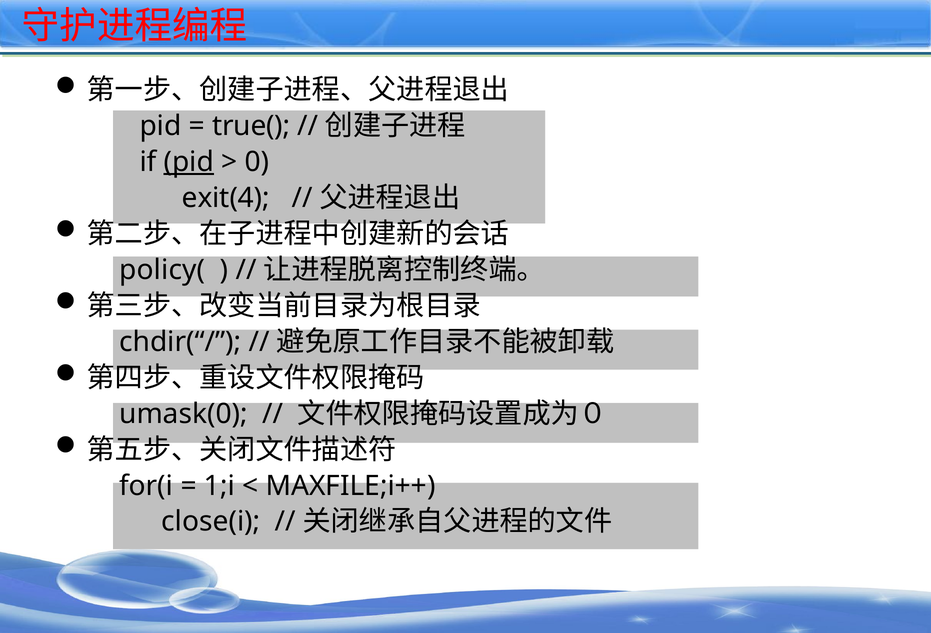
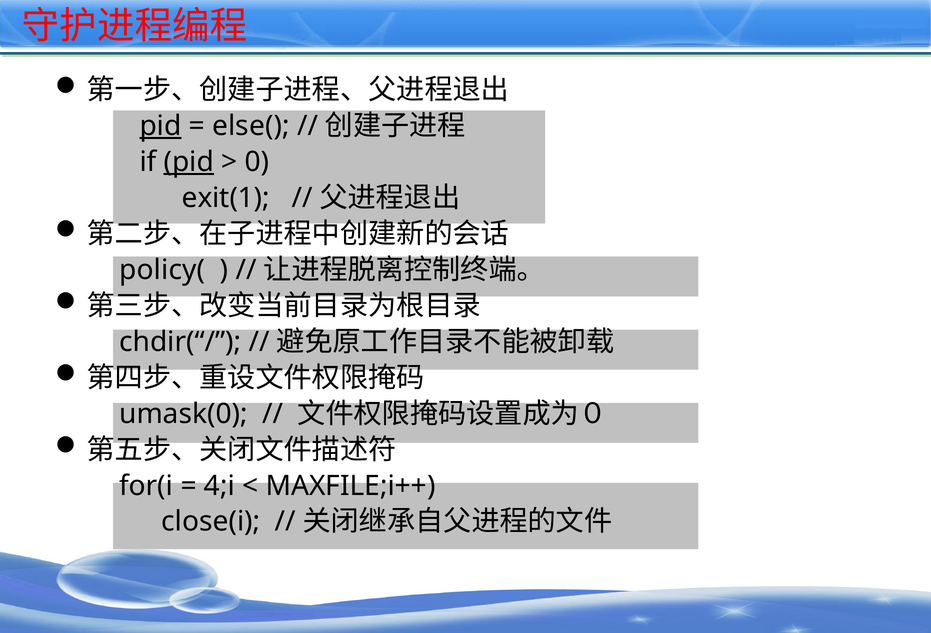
pid at (160, 126) underline: none -> present
true(: true( -> else(
exit(4: exit(4 -> exit(1
1;i: 1;i -> 4;i
